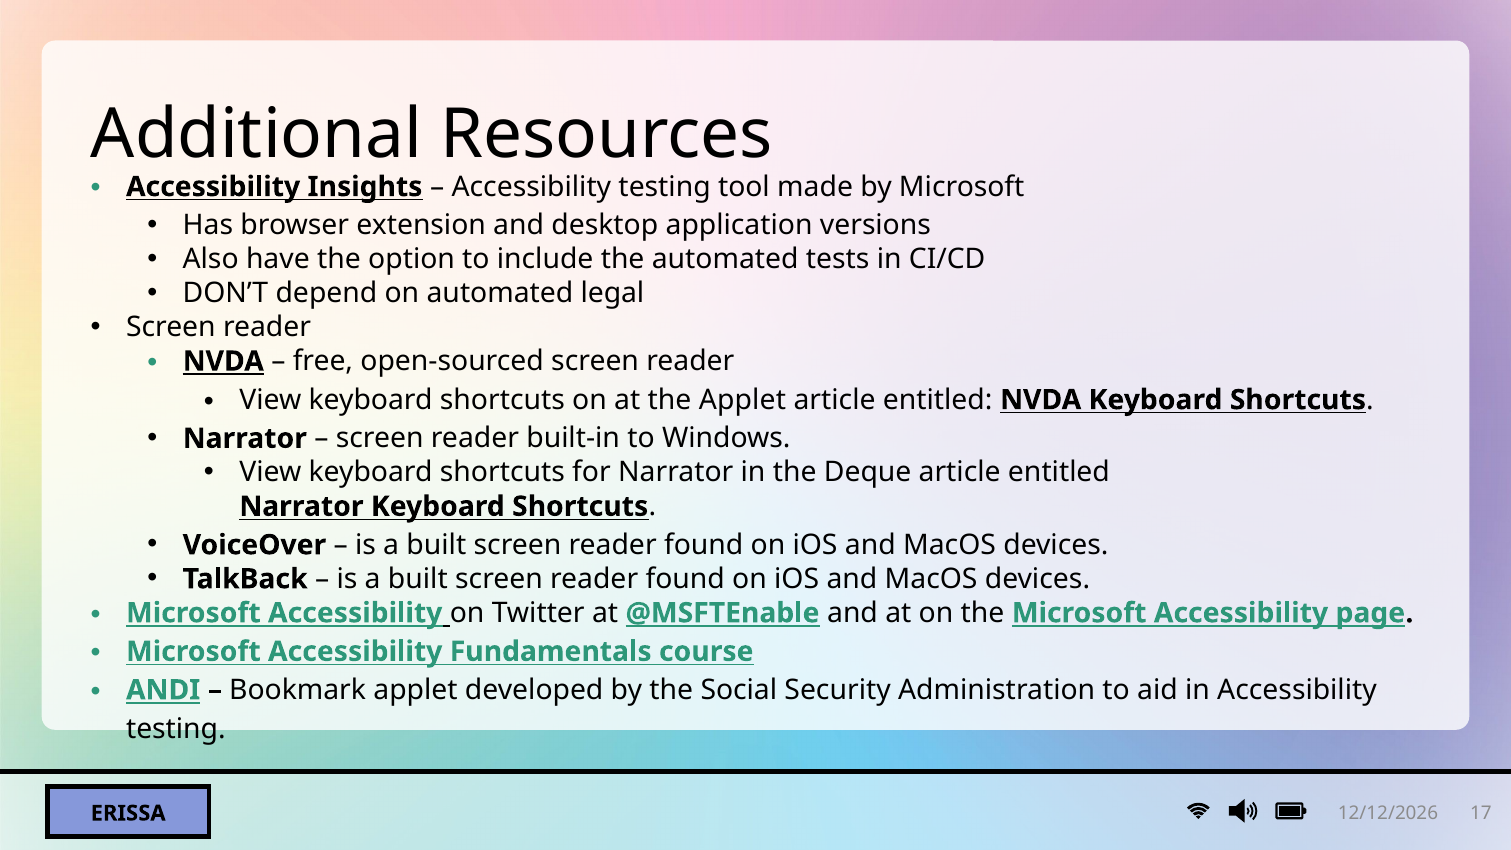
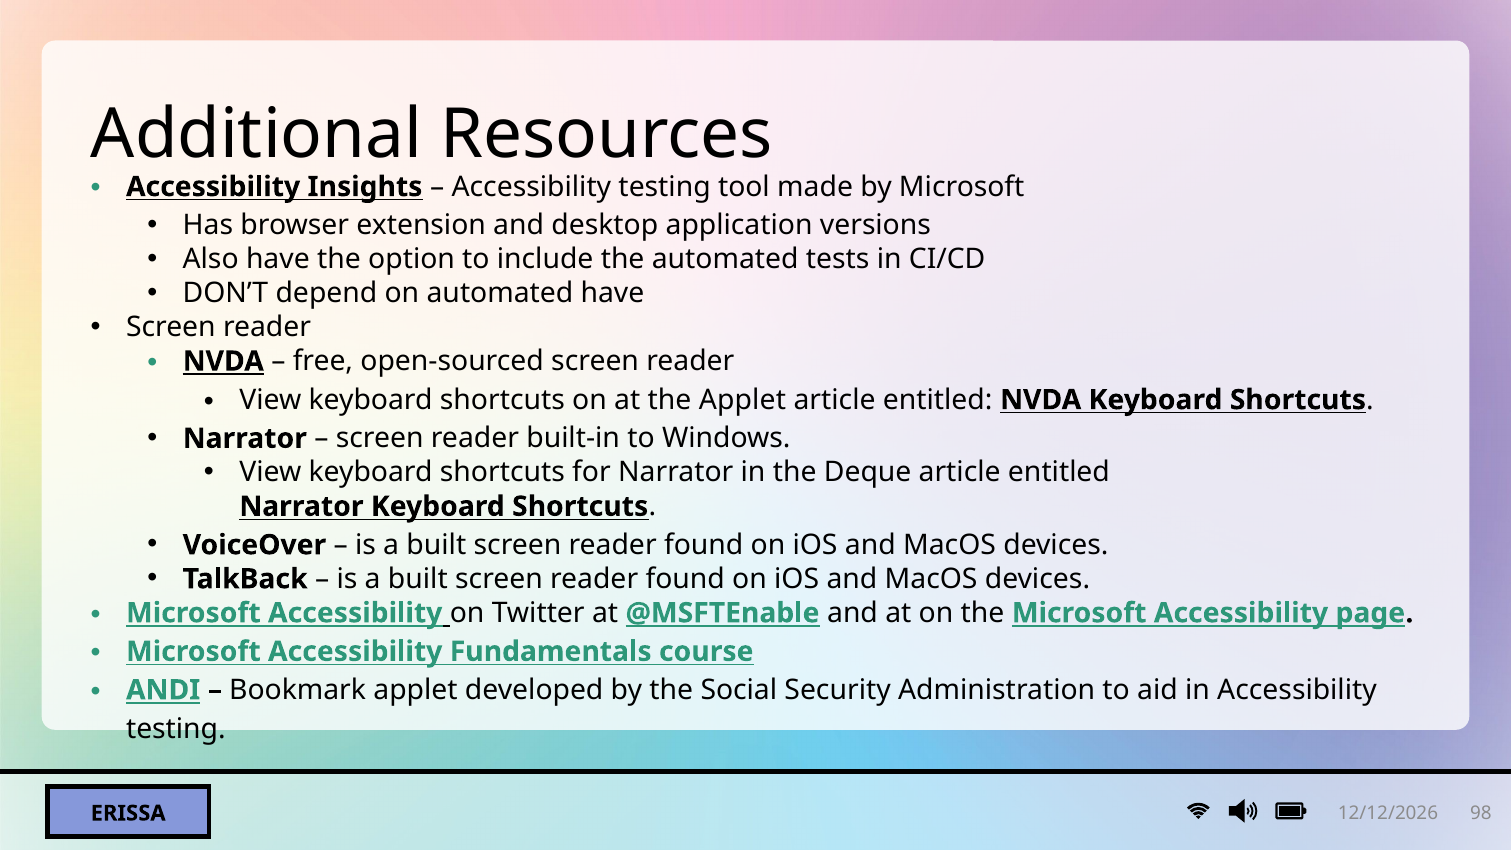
automated legal: legal -> have
17: 17 -> 98
